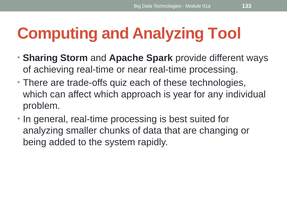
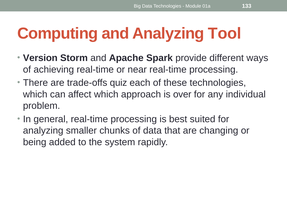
Sharing: Sharing -> Version
year: year -> over
